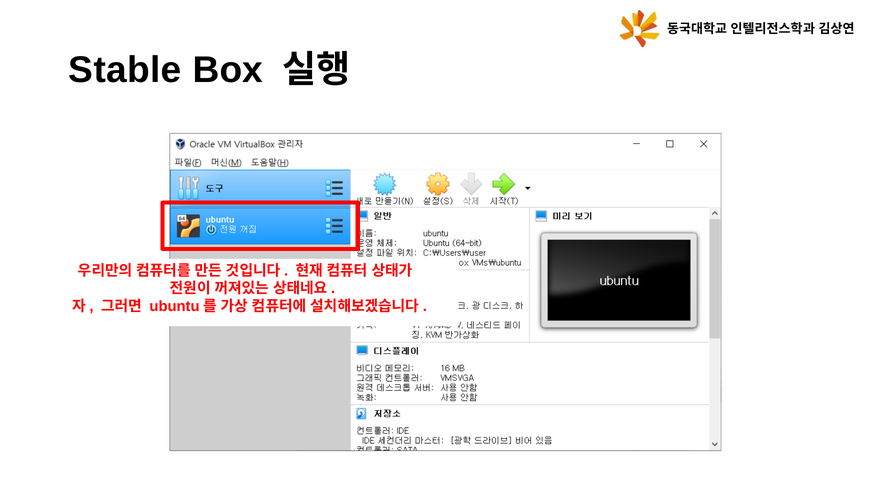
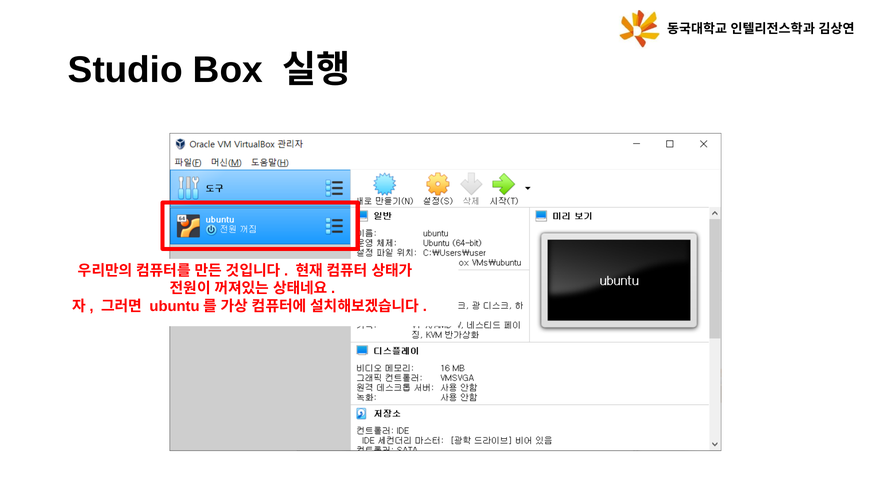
Stable: Stable -> Studio
